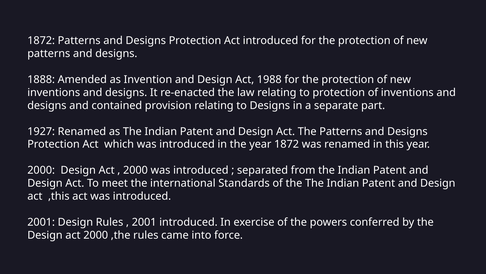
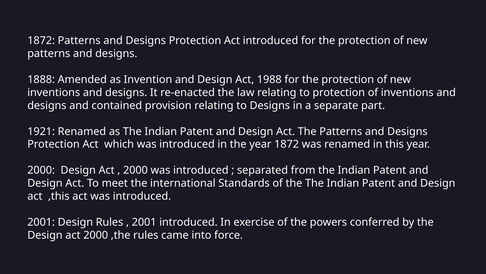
1927: 1927 -> 1921
